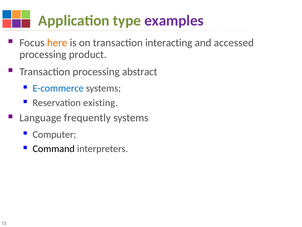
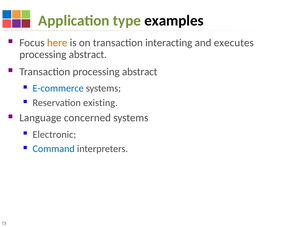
examples colour: purple -> black
accessed: accessed -> executes
product at (88, 54): product -> abstract
frequently: frequently -> concerned
Computer: Computer -> Electronic
Command colour: black -> blue
